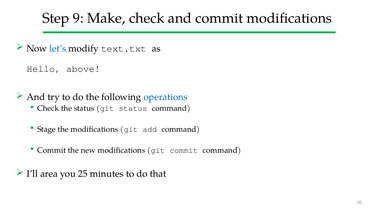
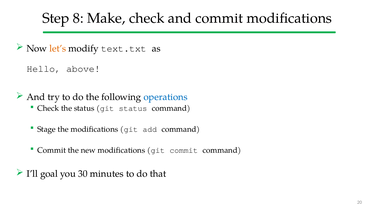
9: 9 -> 8
let’s colour: blue -> orange
area: area -> goal
25: 25 -> 30
